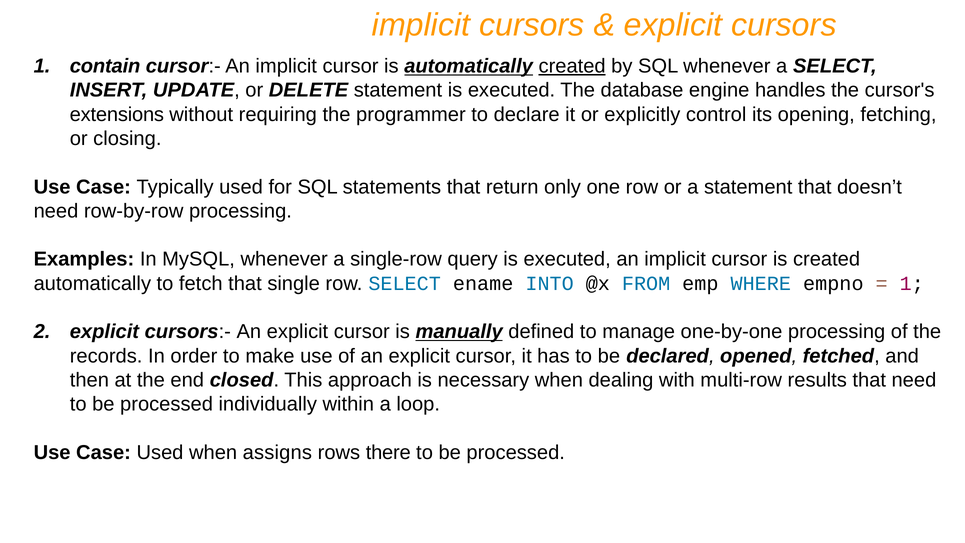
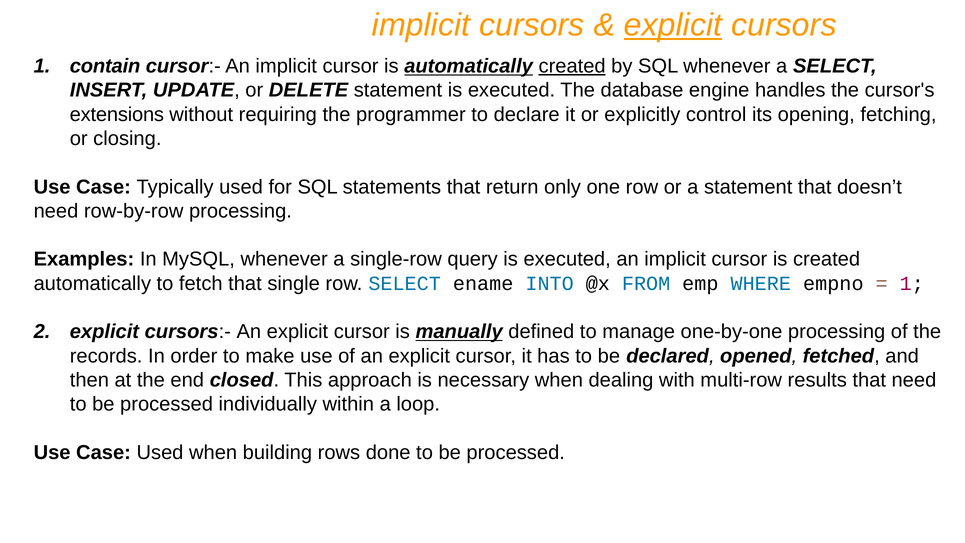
explicit at (673, 25) underline: none -> present
assigns: assigns -> building
there: there -> done
